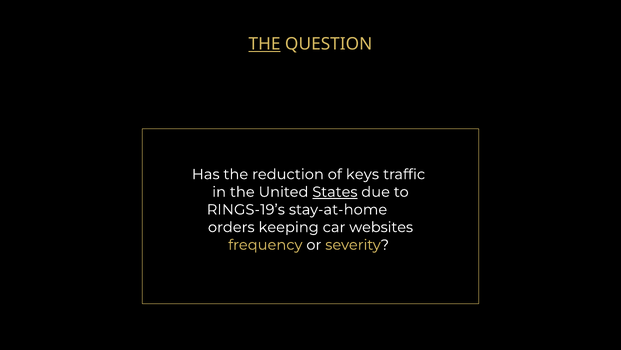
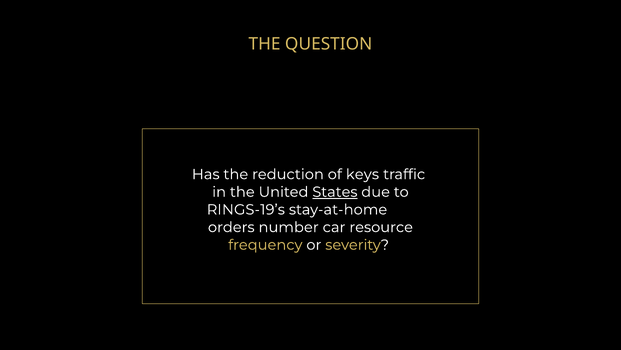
THE at (265, 44) underline: present -> none
keeping: keeping -> number
websites: websites -> resource
